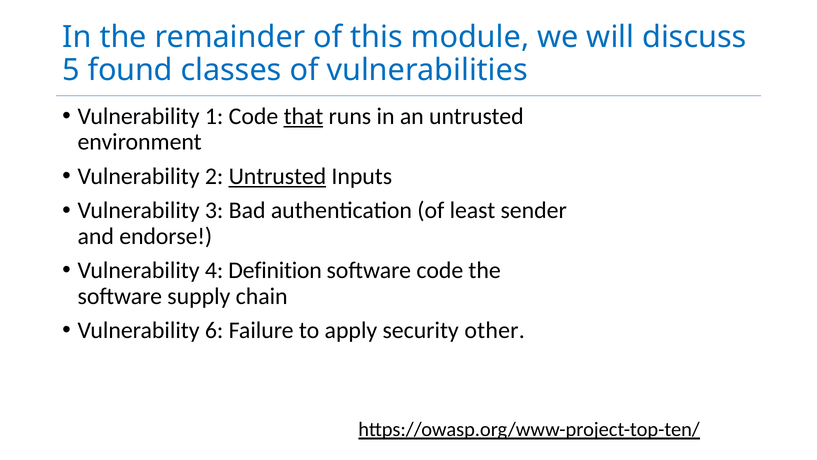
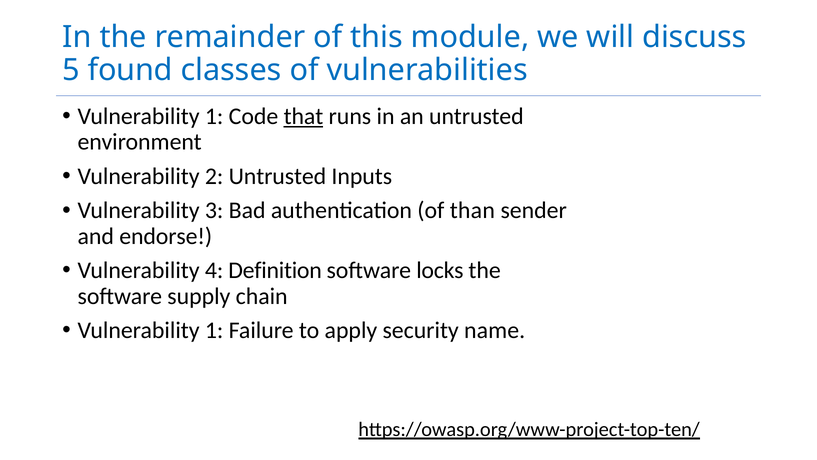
Untrusted at (277, 176) underline: present -> none
least: least -> than
software code: code -> locks
6 at (214, 330): 6 -> 1
other: other -> name
